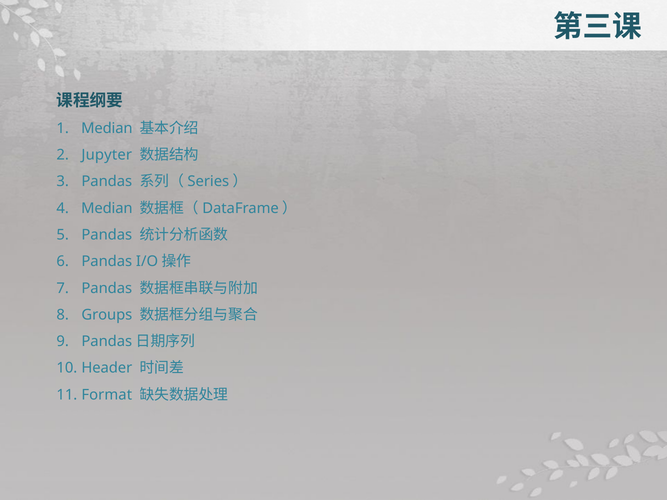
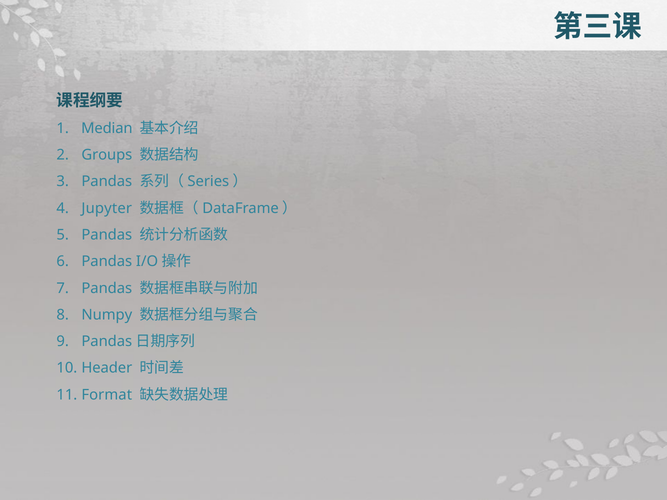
Jupyter: Jupyter -> Groups
Median at (107, 208): Median -> Jupyter
Groups: Groups -> Numpy
